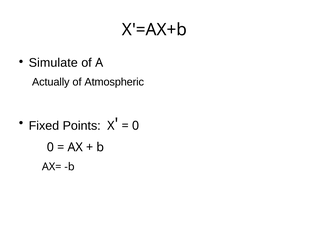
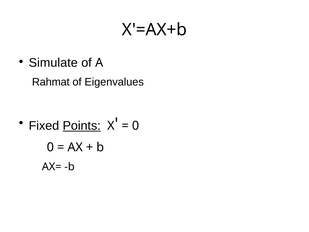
Actually: Actually -> Rahmat
Atmospheric: Atmospheric -> Eigenvalues
Points underline: none -> present
